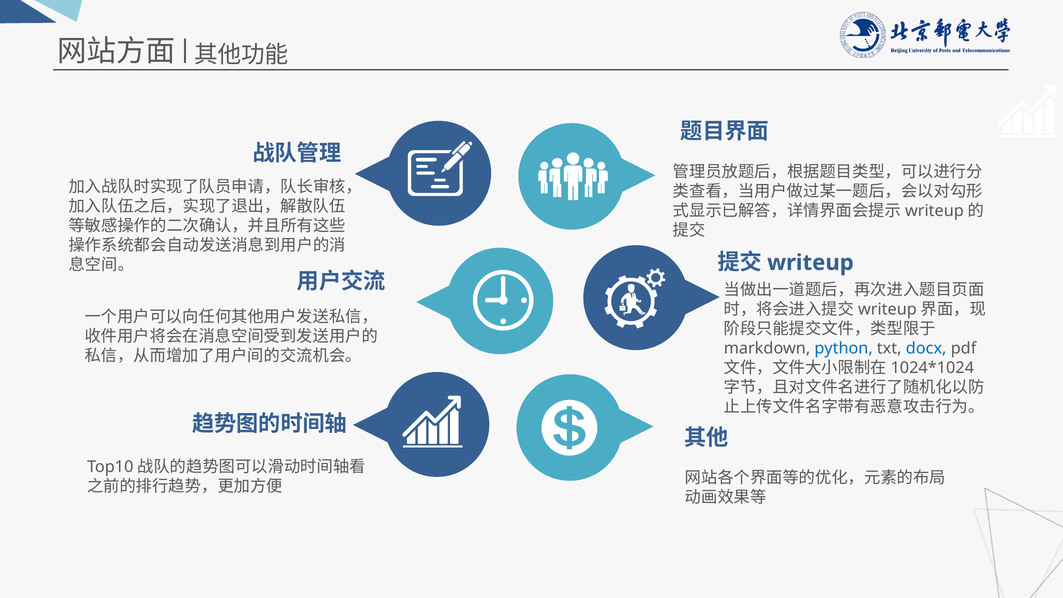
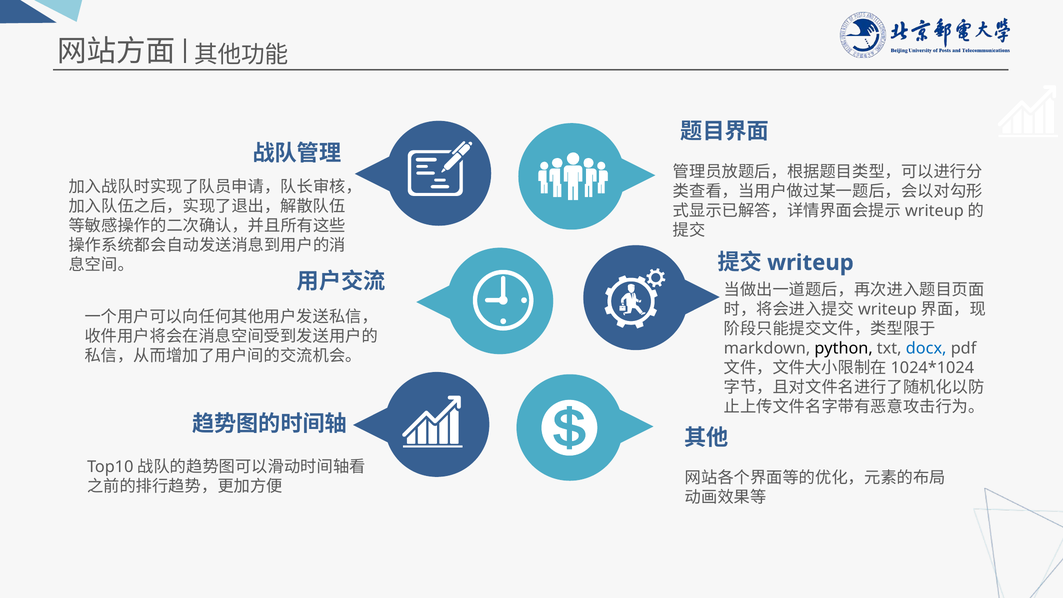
python colour: blue -> black
